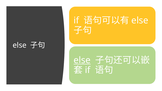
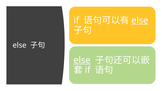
else at (140, 20) underline: none -> present
